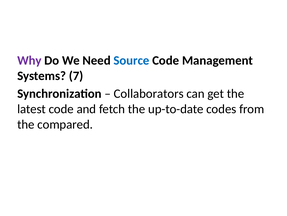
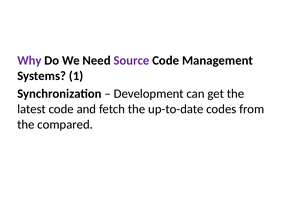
Source colour: blue -> purple
7: 7 -> 1
Collaborators: Collaborators -> Development
